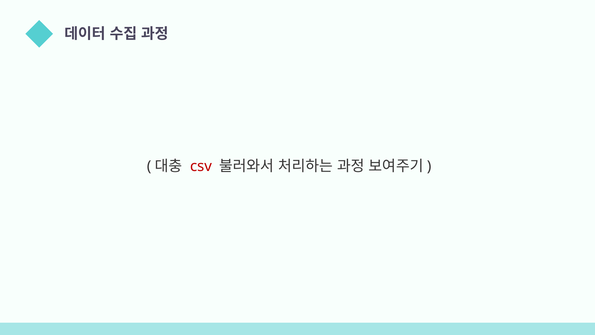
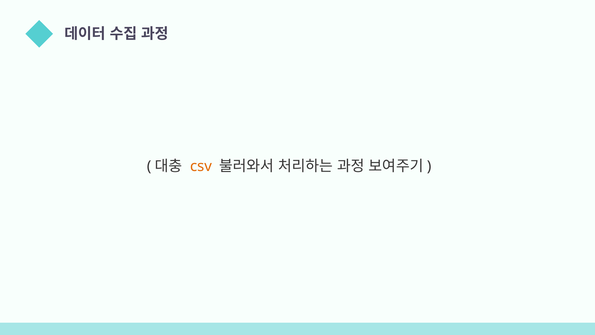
csv colour: red -> orange
